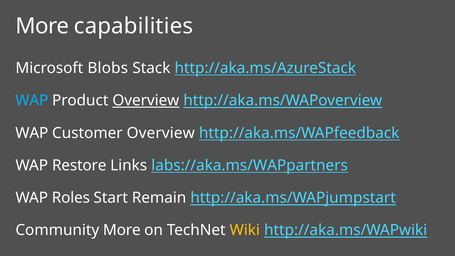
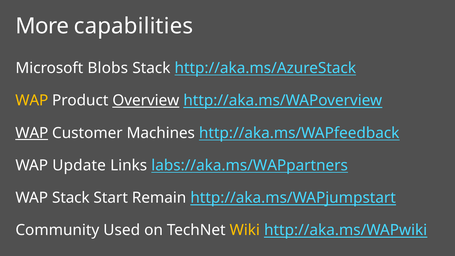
WAP at (32, 101) colour: light blue -> yellow
WAP at (32, 133) underline: none -> present
Customer Overview: Overview -> Machines
Restore: Restore -> Update
WAP Roles: Roles -> Stack
Community More: More -> Used
